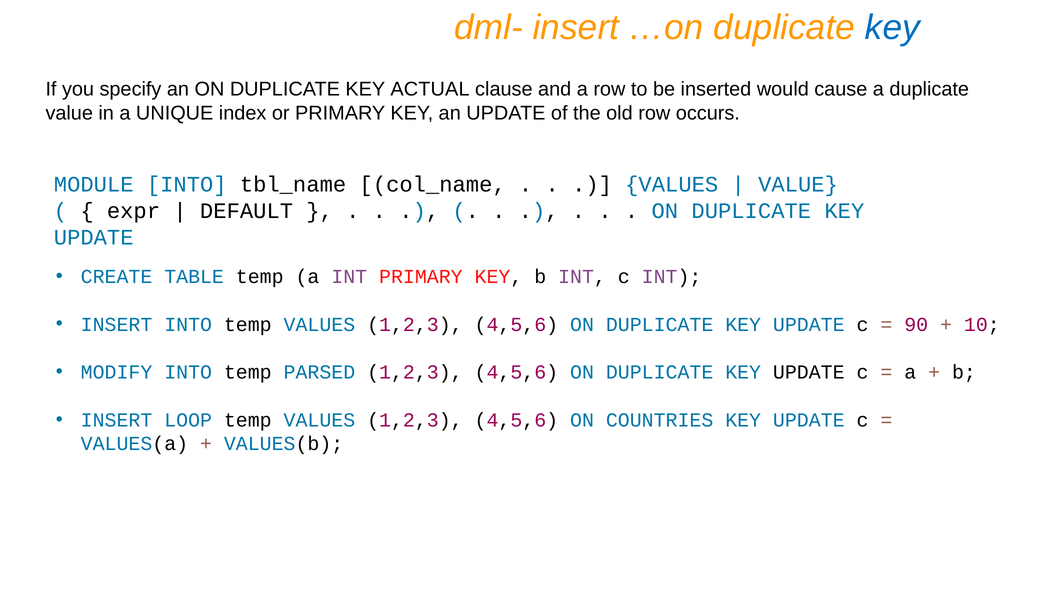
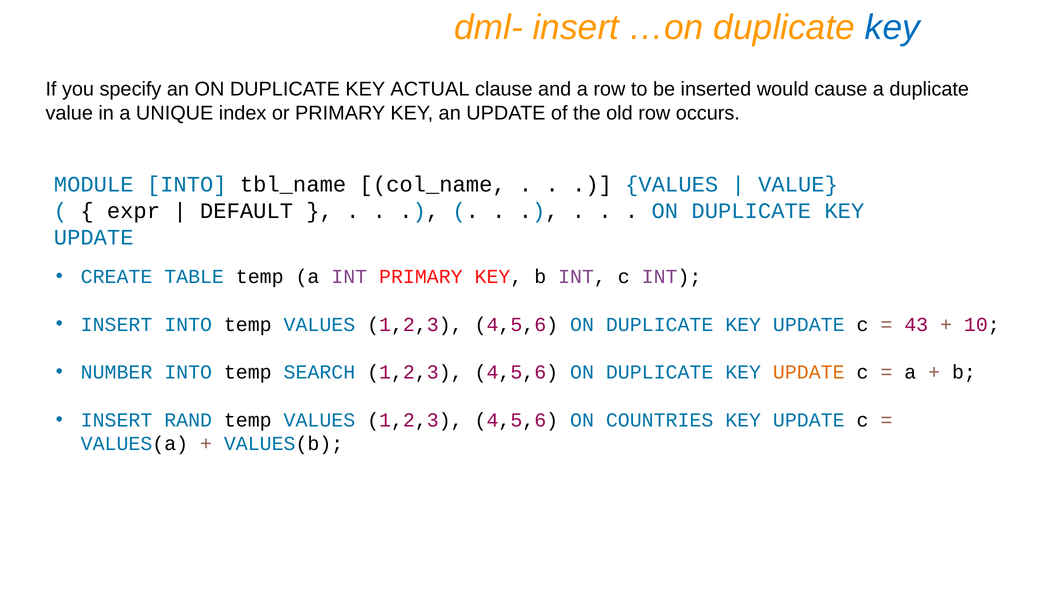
90: 90 -> 43
MODIFY: MODIFY -> NUMBER
PARSED: PARSED -> SEARCH
UPDATE at (809, 372) colour: black -> orange
LOOP: LOOP -> RAND
